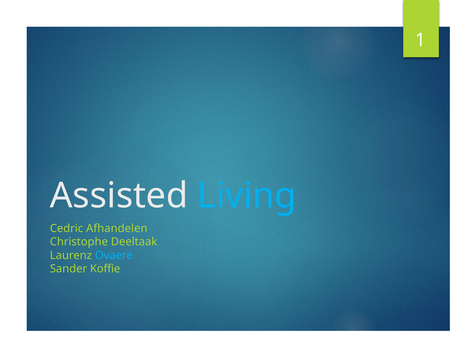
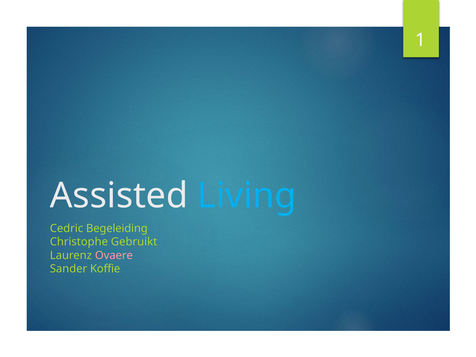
Afhandelen: Afhandelen -> Begeleiding
Deeltaak: Deeltaak -> Gebruikt
Ovaere colour: light blue -> pink
